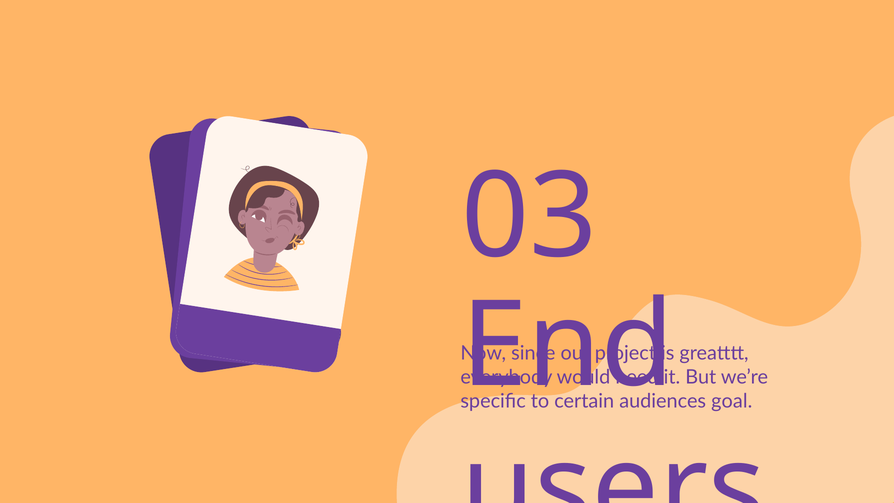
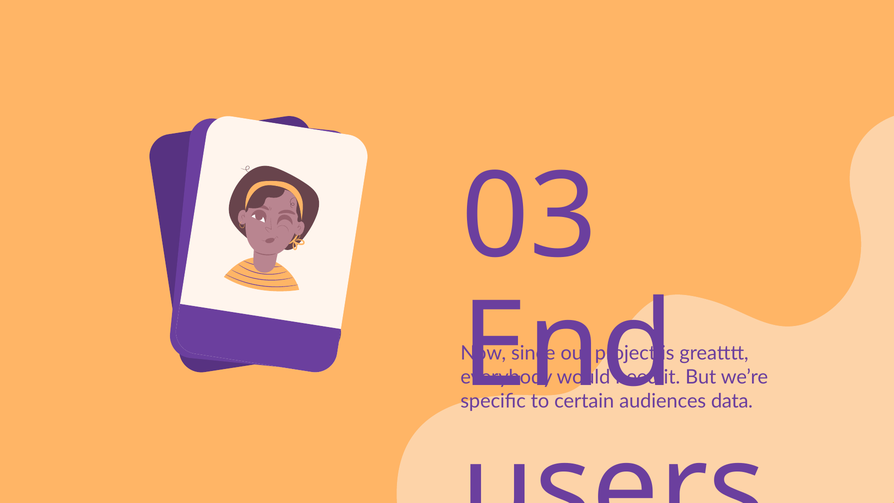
goal: goal -> data
